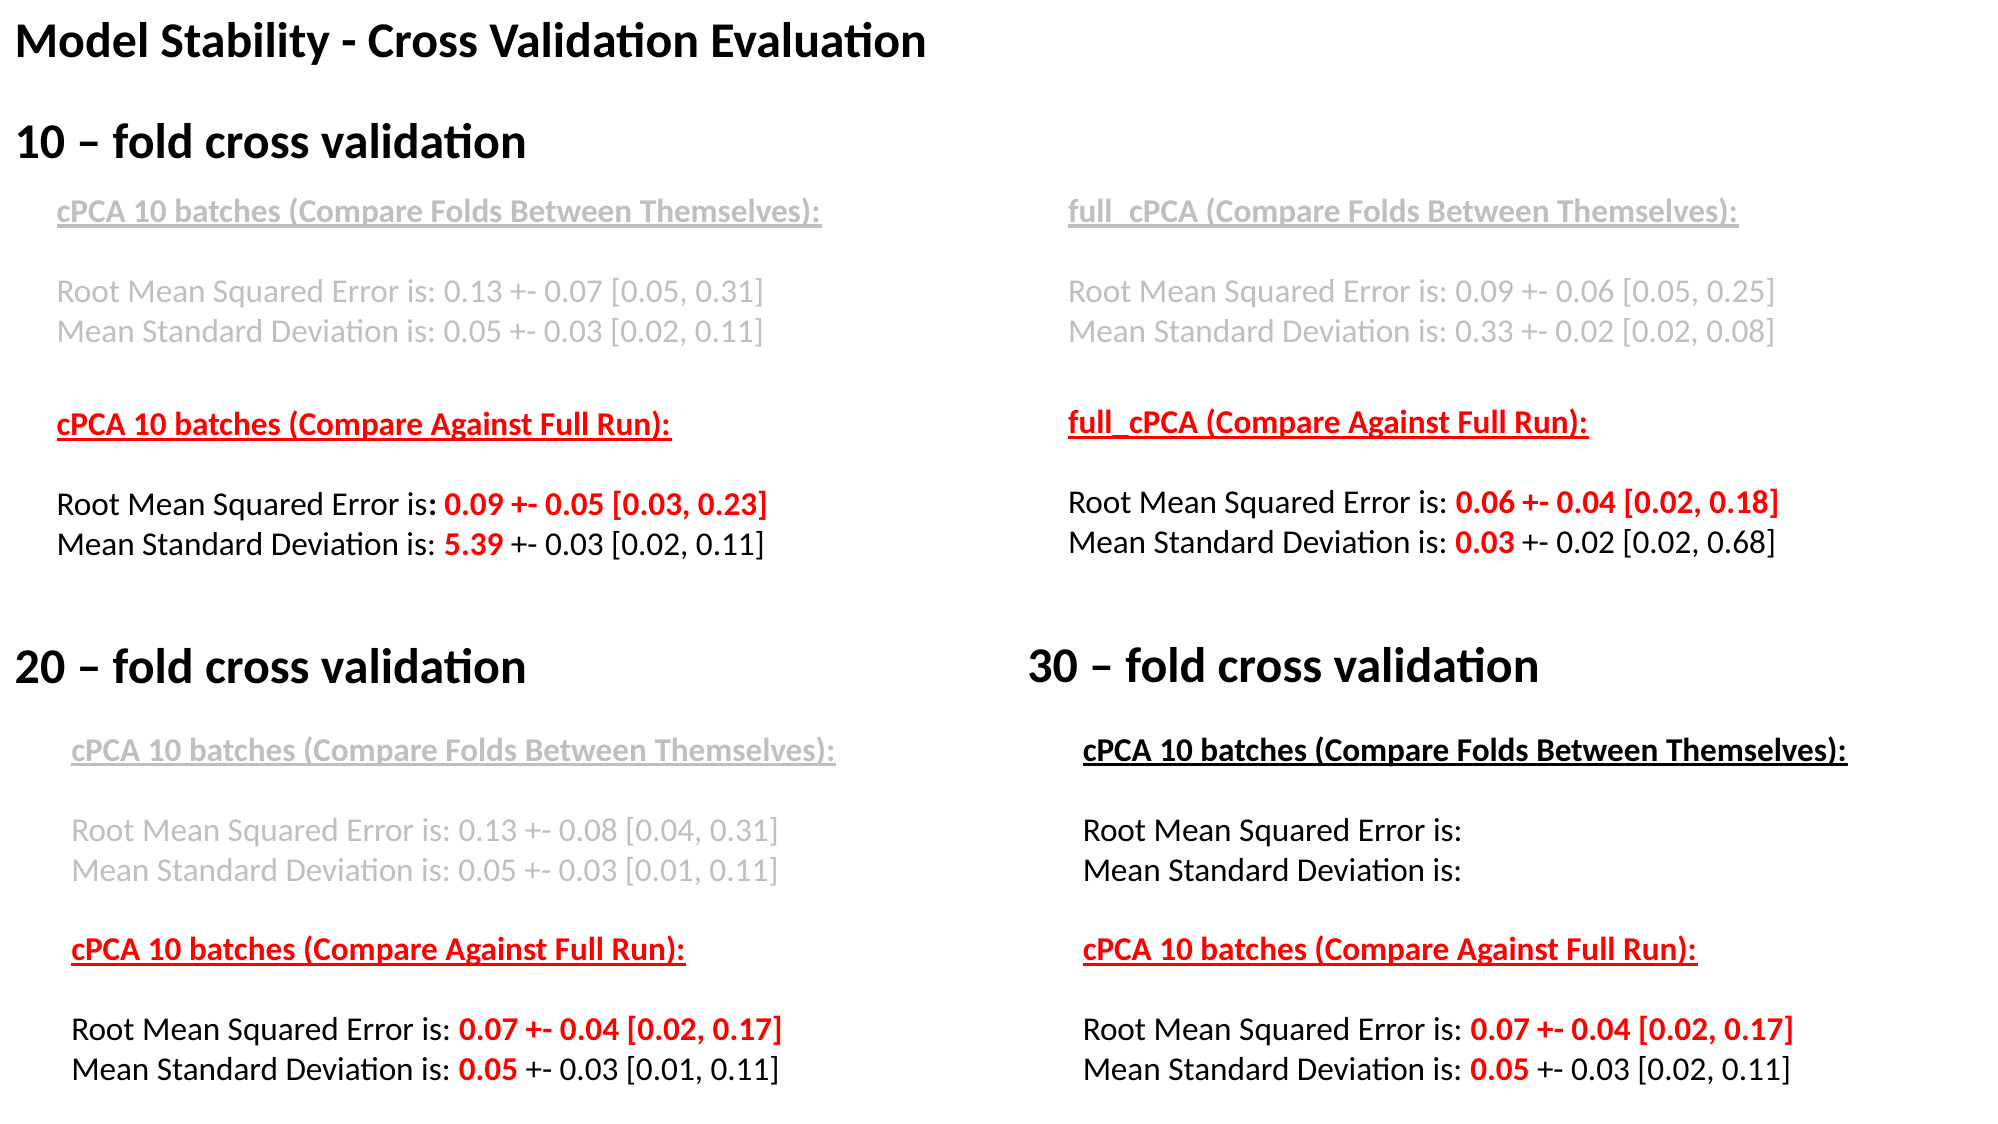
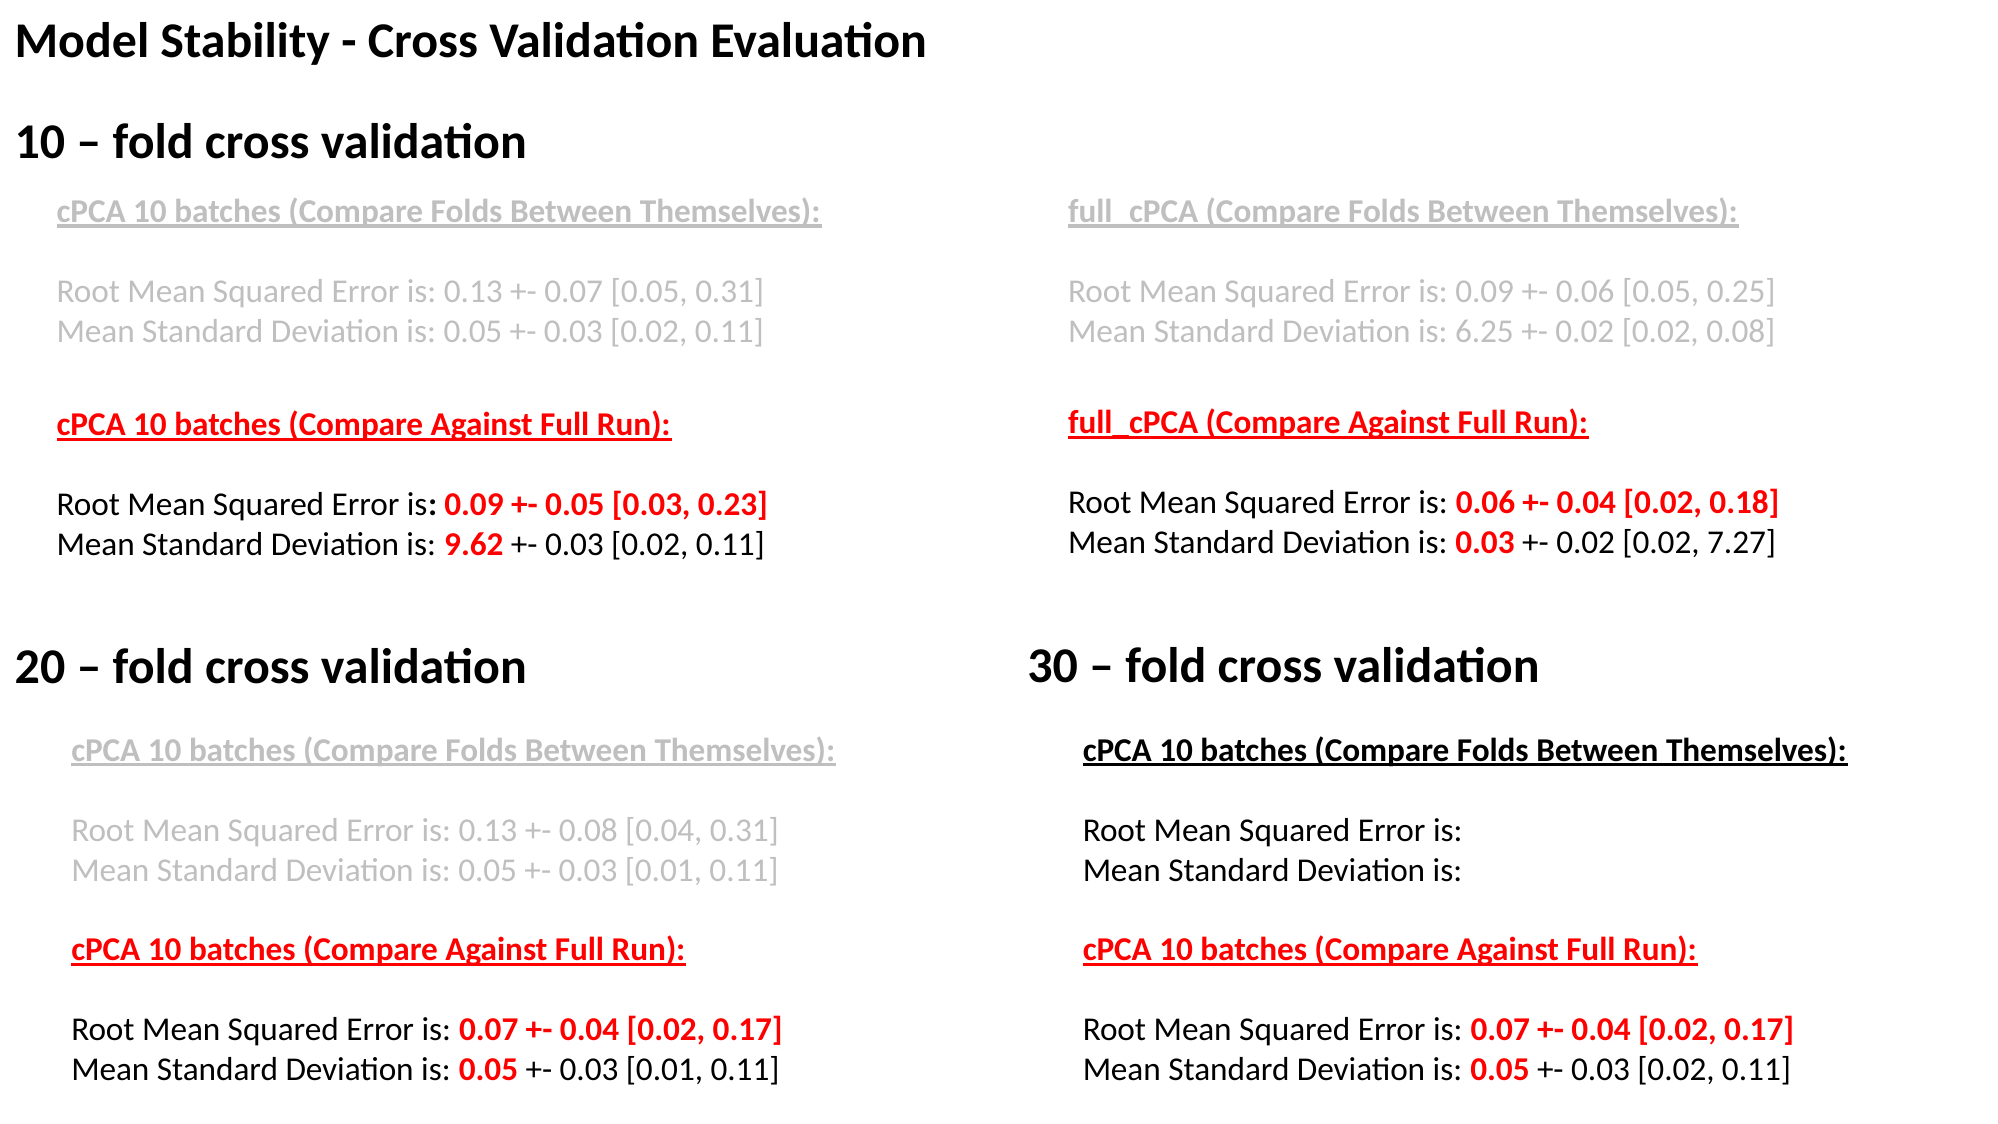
0.33: 0.33 -> 6.25
0.68: 0.68 -> 7.27
5.39: 5.39 -> 9.62
